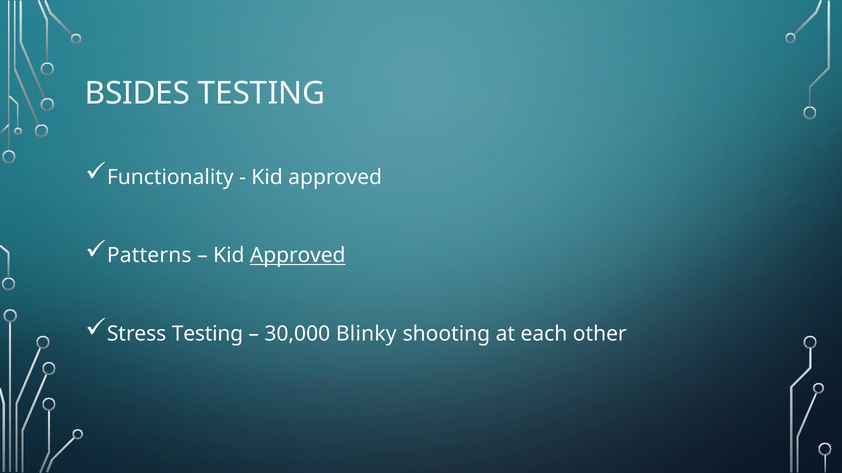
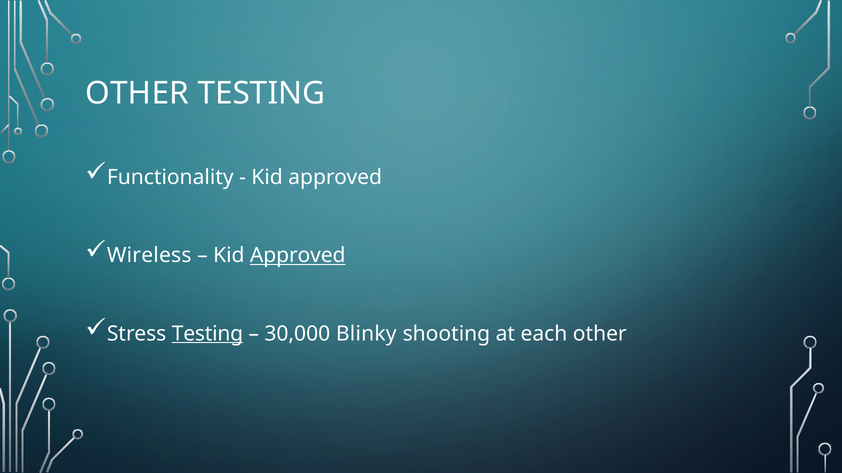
BSIDES at (137, 94): BSIDES -> OTHER
Patterns: Patterns -> Wireless
Testing at (207, 334) underline: none -> present
